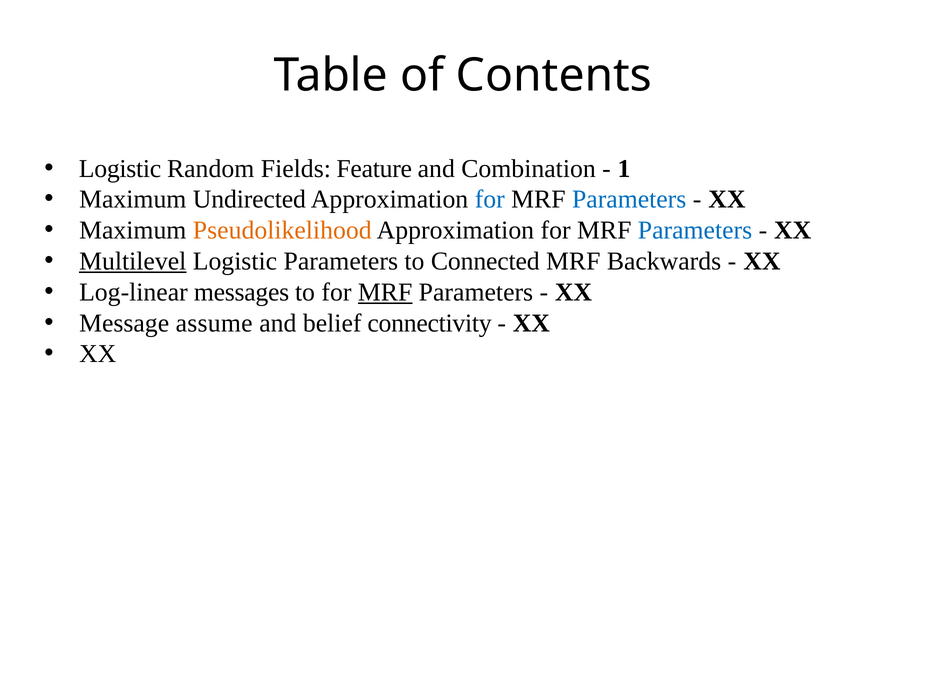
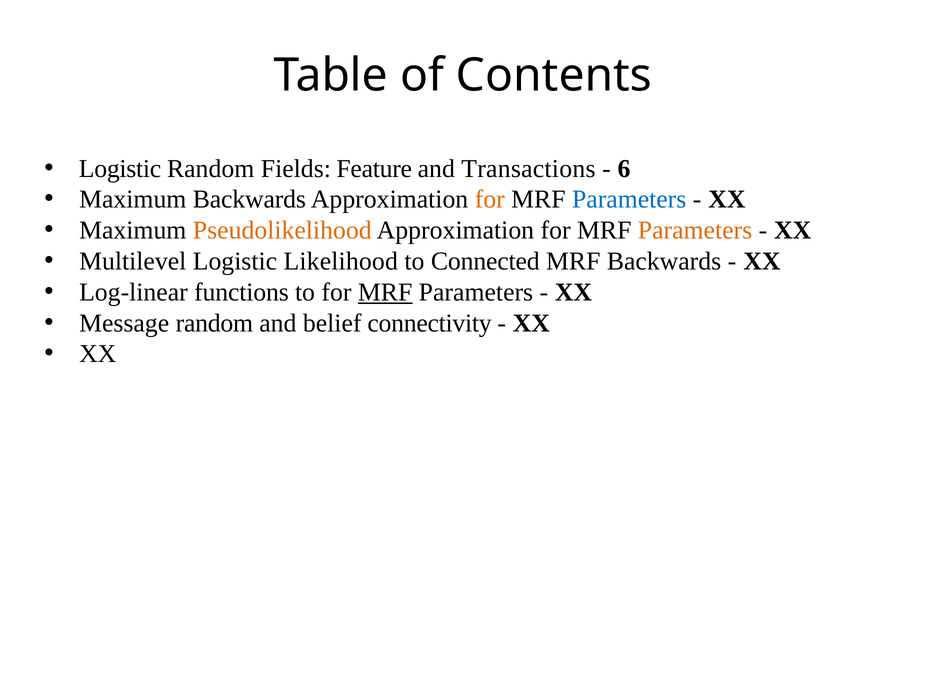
Combination: Combination -> Transactions
1: 1 -> 6
Maximum Undirected: Undirected -> Backwards
for at (490, 199) colour: blue -> orange
Parameters at (695, 230) colour: blue -> orange
Multilevel underline: present -> none
Logistic Parameters: Parameters -> Likelihood
messages: messages -> functions
Message assume: assume -> random
